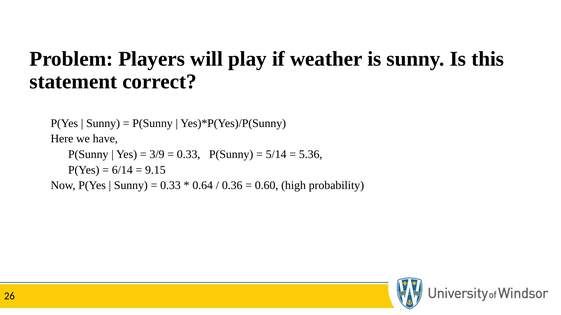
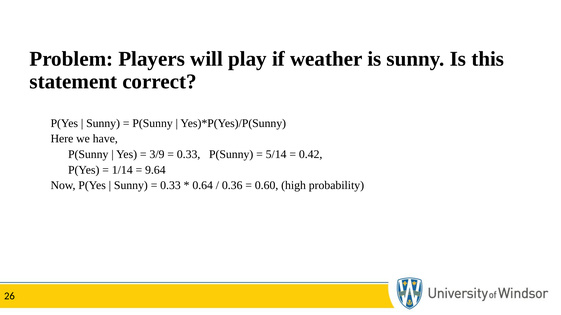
5.36: 5.36 -> 0.42
6/14: 6/14 -> 1/14
9.15: 9.15 -> 9.64
